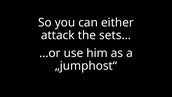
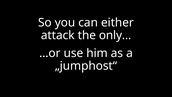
sets…: sets… -> only…
